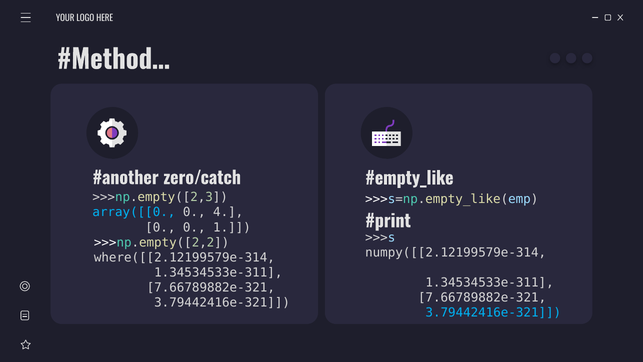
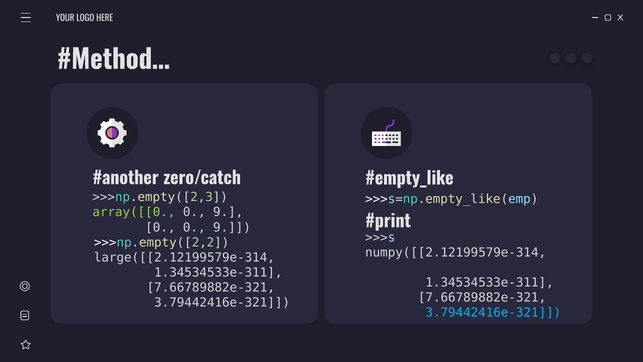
array([[0 colour: light blue -> light green
4 at (228, 212): 4 -> 9
0 0 1: 1 -> 9
where([[2.12199579e-314: where([[2.12199579e-314 -> large([[2.12199579e-314
